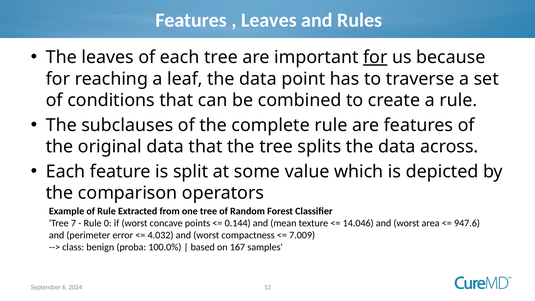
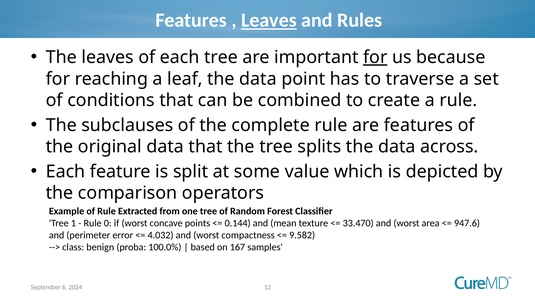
Leaves at (269, 20) underline: none -> present
7: 7 -> 1
14.046: 14.046 -> 33.470
7.009: 7.009 -> 9.582
